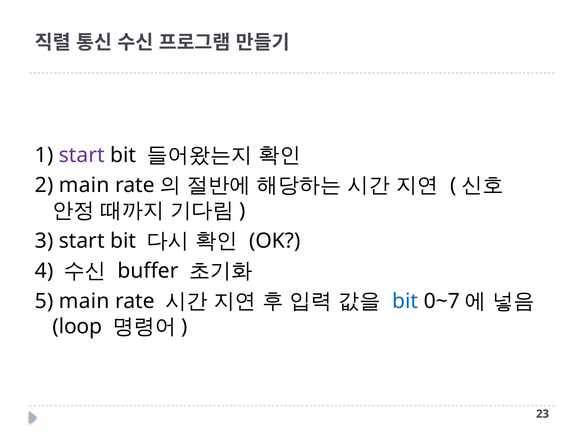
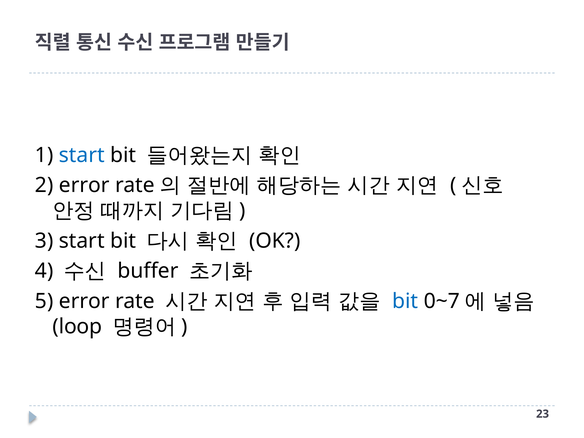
start at (82, 155) colour: purple -> blue
2 main: main -> error
5 main: main -> error
